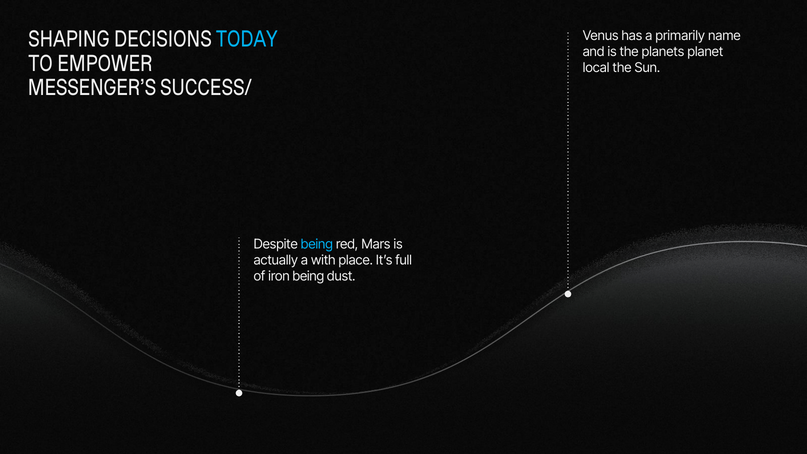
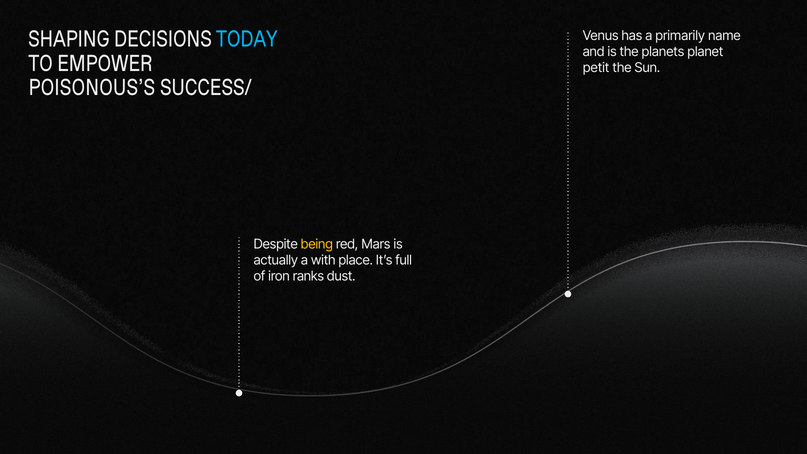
local: local -> petit
MESSENGER’S: MESSENGER’S -> POISONOUS’S
being at (317, 244) colour: light blue -> yellow
iron being: being -> ranks
